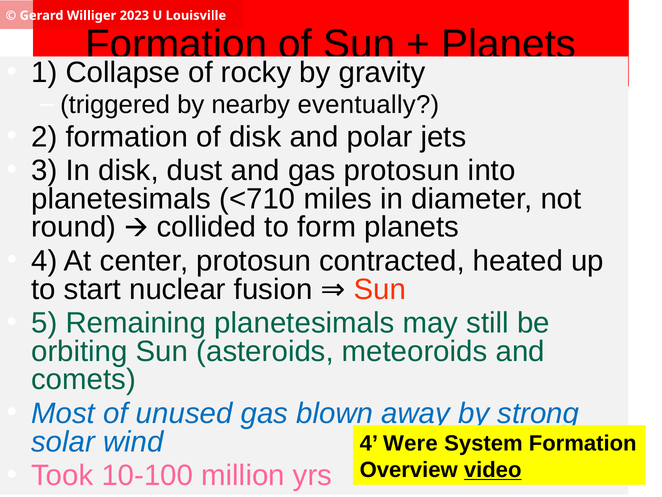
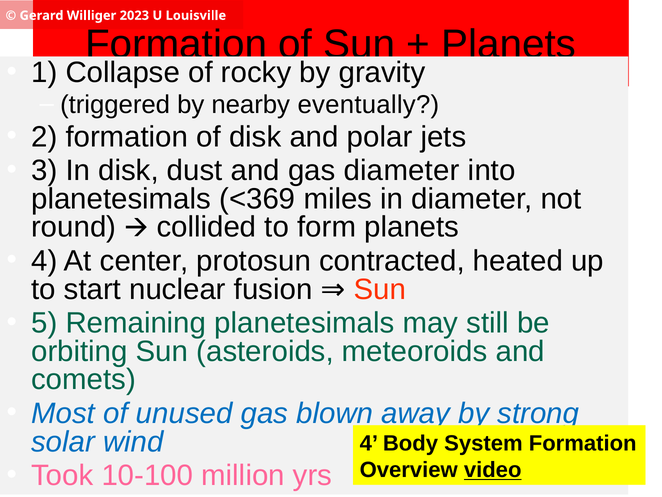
gas protosun: protosun -> diameter
<710: <710 -> <369
Were: Were -> Body
